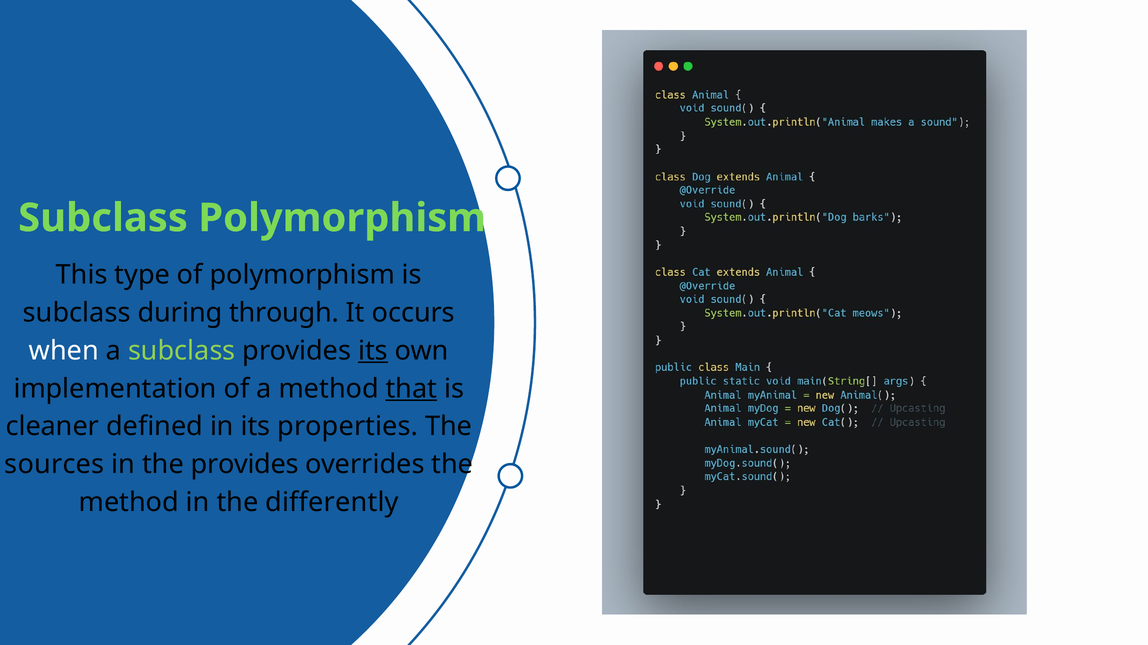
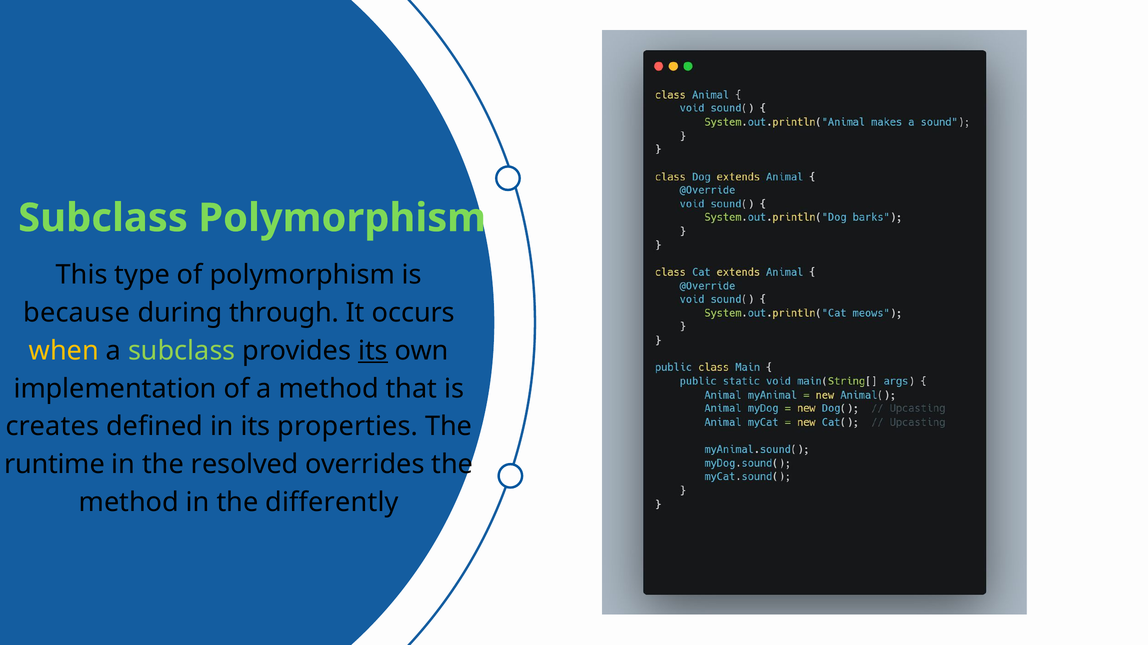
subclass at (77, 313): subclass -> because
when colour: white -> yellow
that underline: present -> none
cleaner: cleaner -> creates
sources: sources -> runtime
the provides: provides -> resolved
